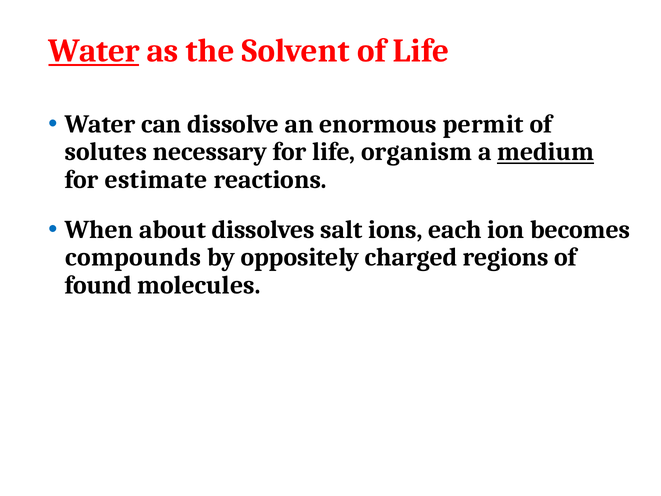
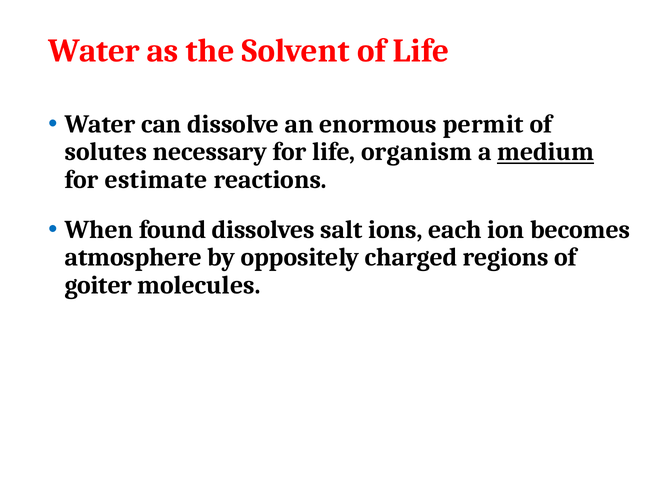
Water at (94, 51) underline: present -> none
about: about -> found
compounds: compounds -> atmosphere
found: found -> goiter
